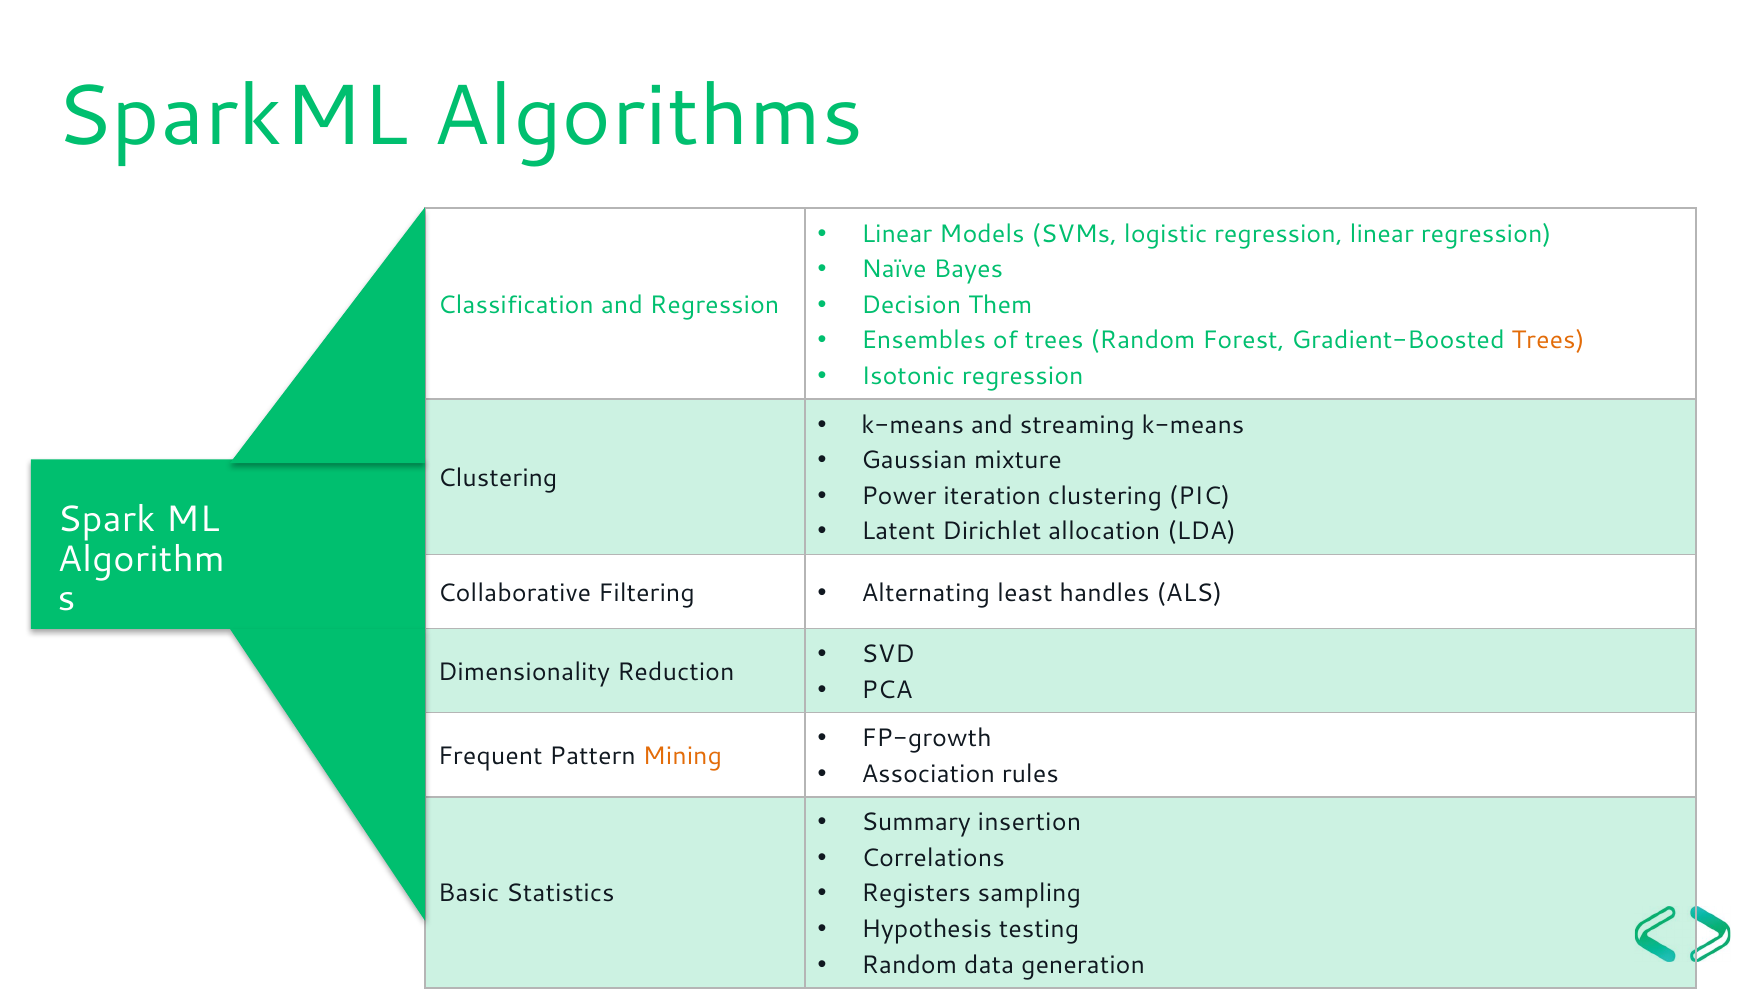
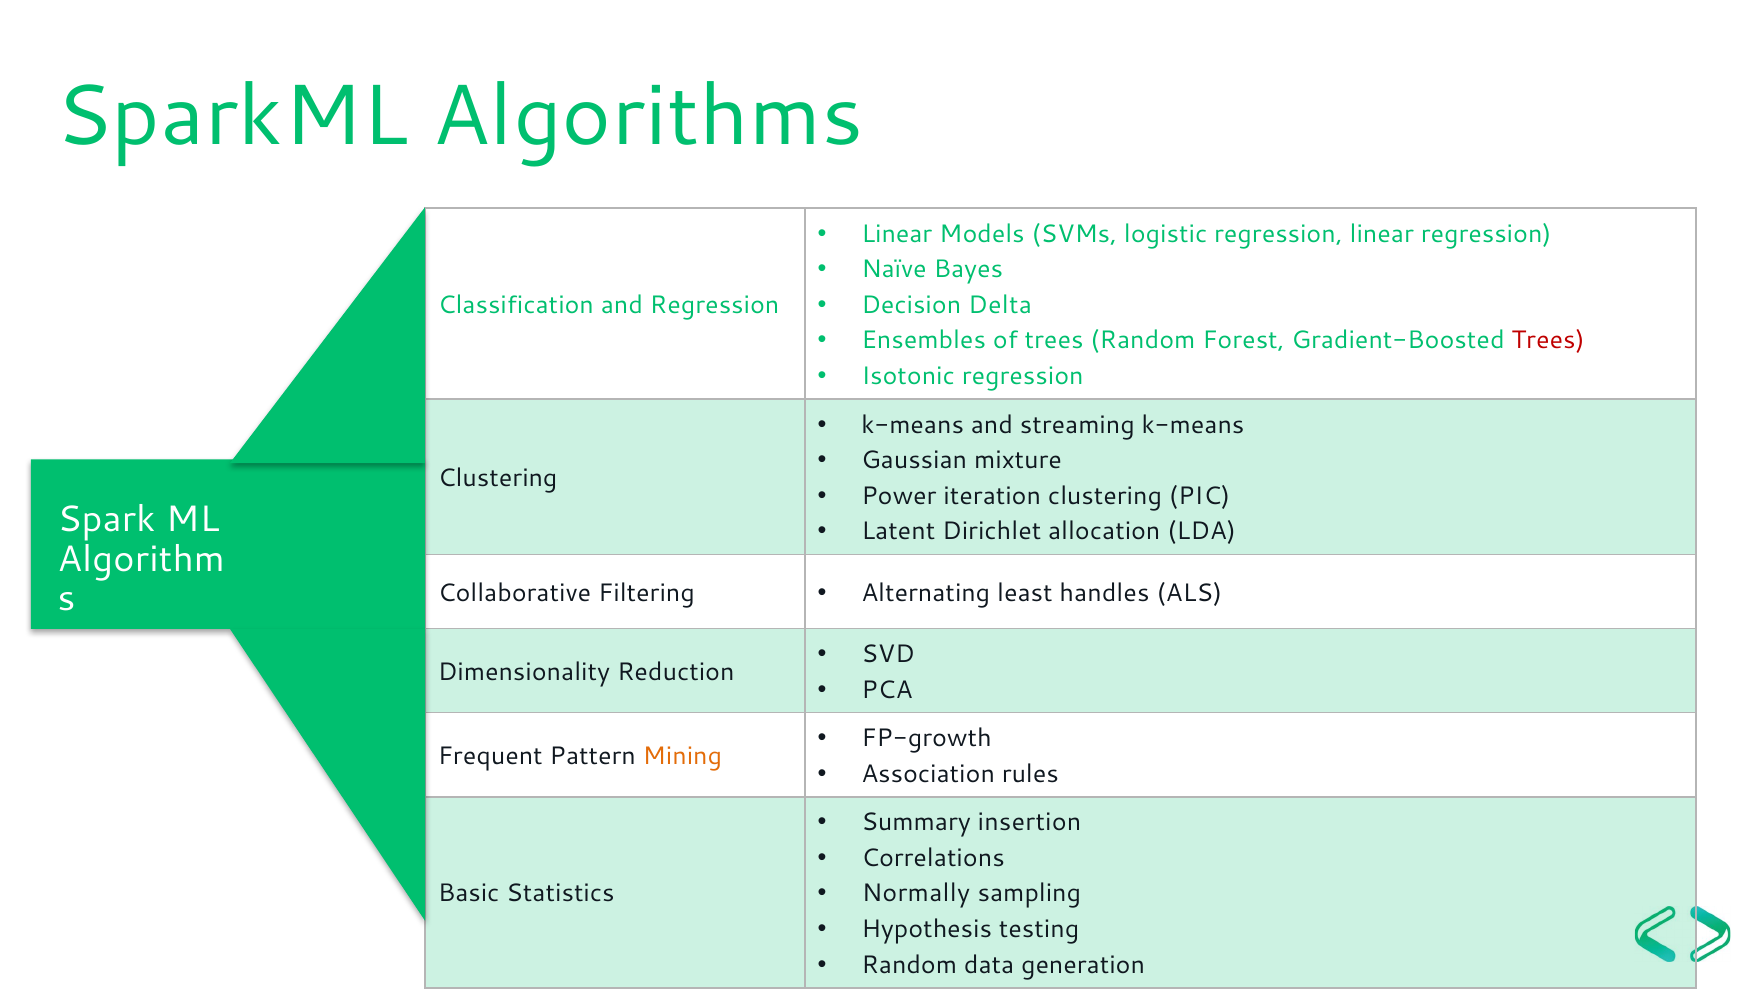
Them: Them -> Delta
Trees at (1548, 341) colour: orange -> red
Registers: Registers -> Normally
